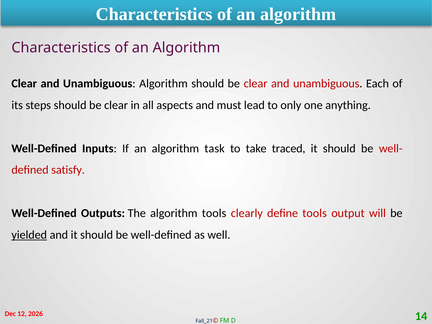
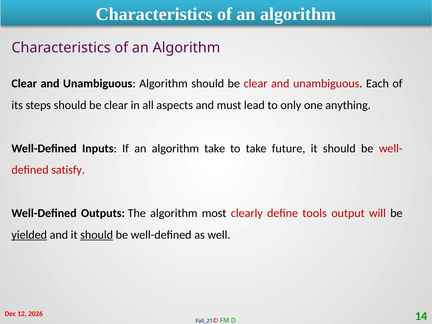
algorithm task: task -> take
traced: traced -> future
algorithm tools: tools -> most
should at (97, 235) underline: none -> present
